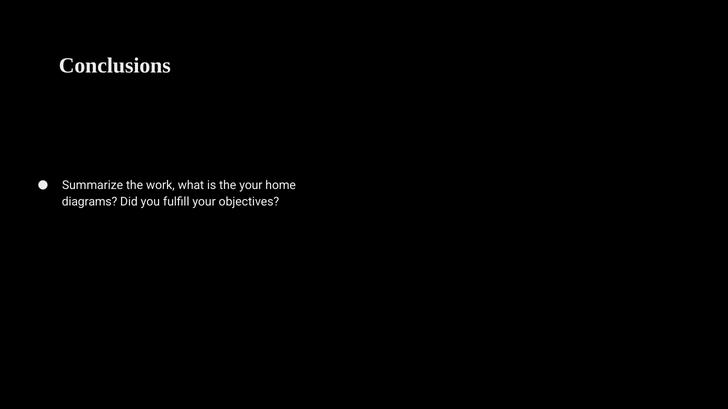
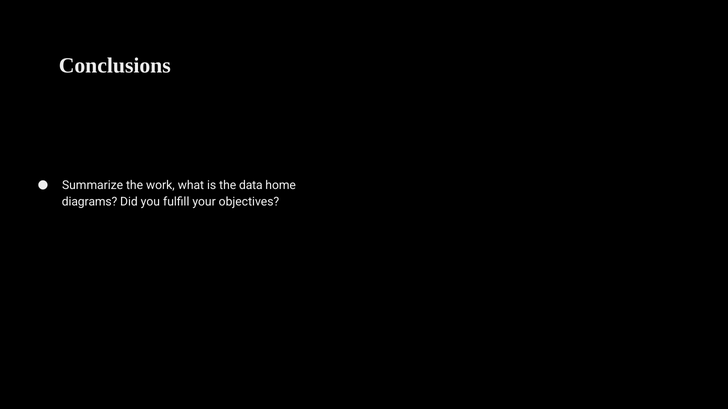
the your: your -> data
